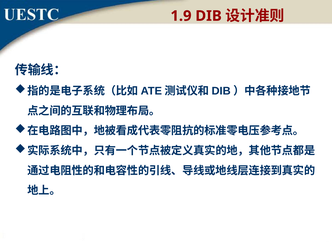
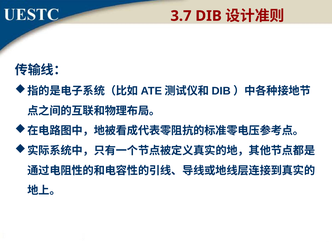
1.9: 1.9 -> 3.7
